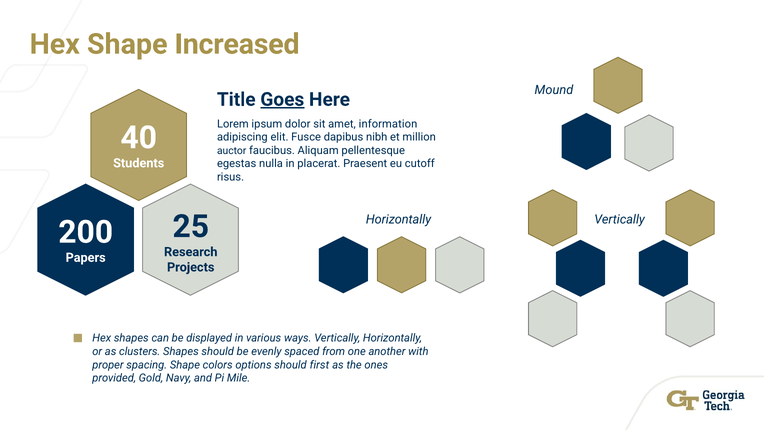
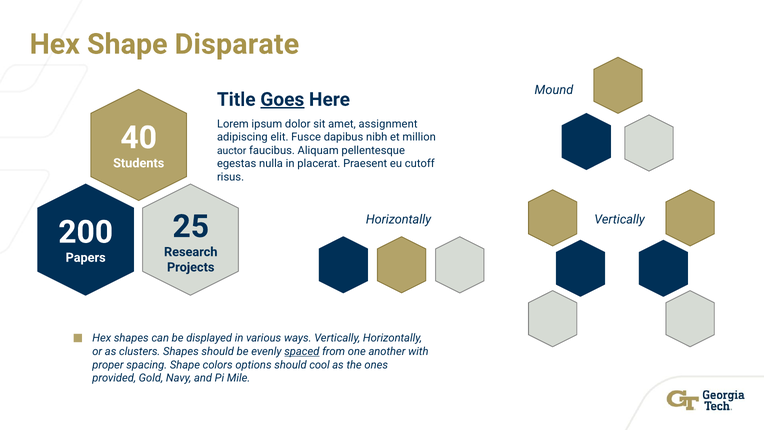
Increased: Increased -> Disparate
information: information -> assignment
spaced underline: none -> present
first: first -> cool
